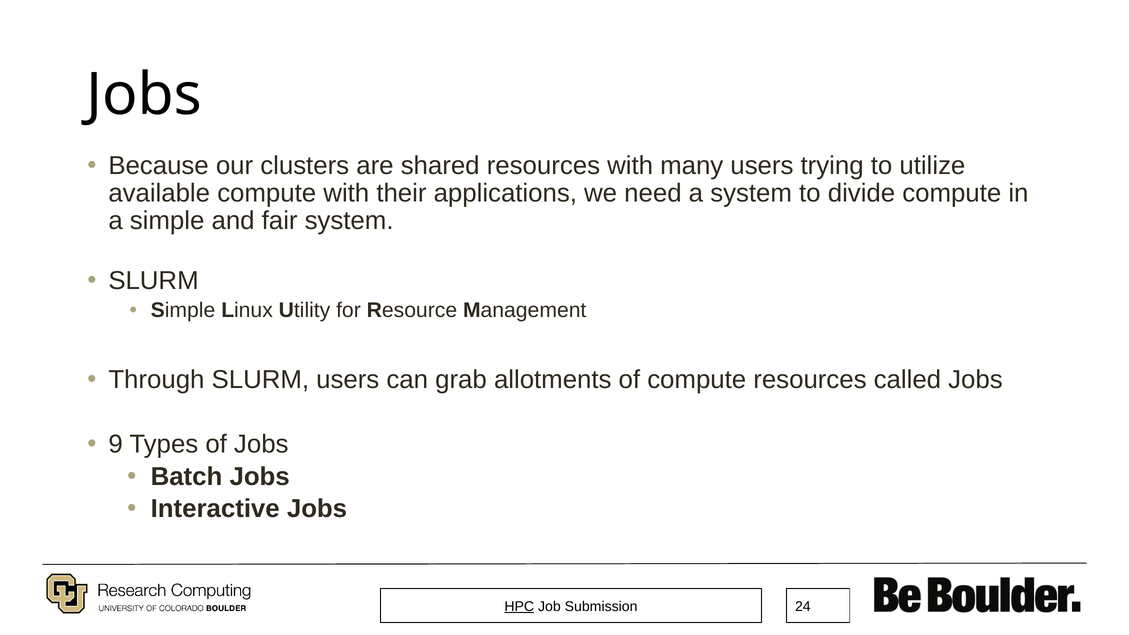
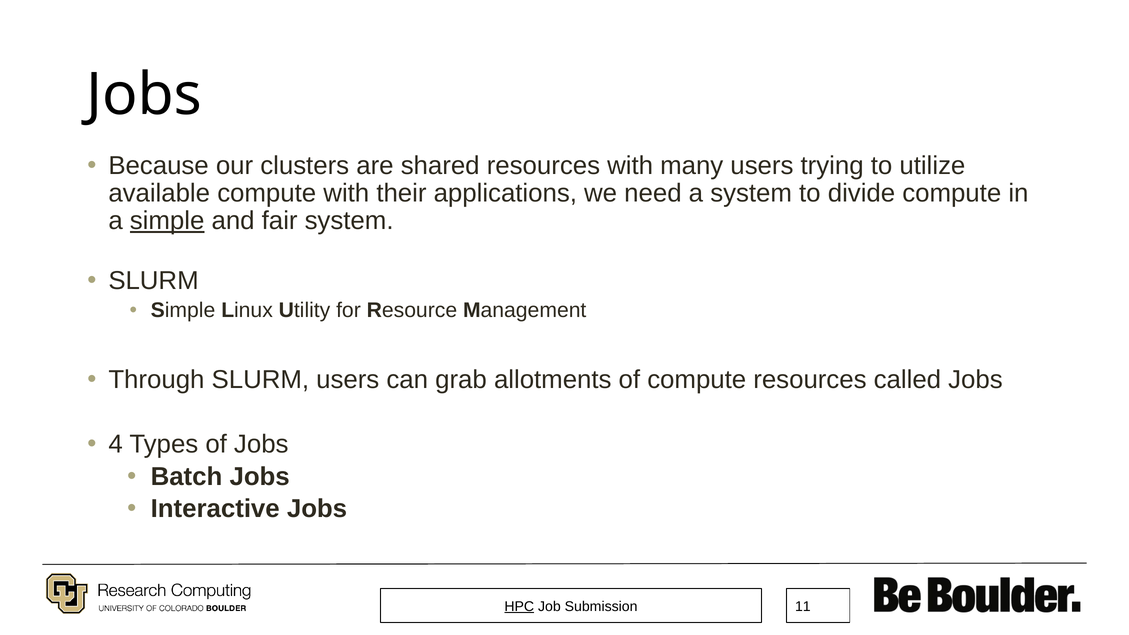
simple at (167, 221) underline: none -> present
9: 9 -> 4
24: 24 -> 11
